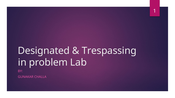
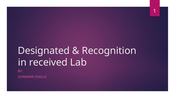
Trespassing: Trespassing -> Recognition
problem: problem -> received
